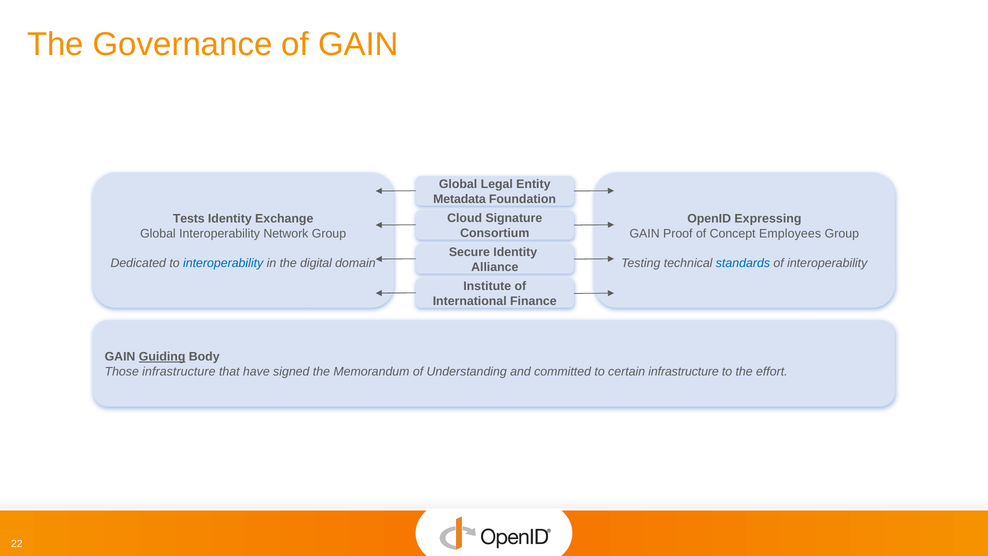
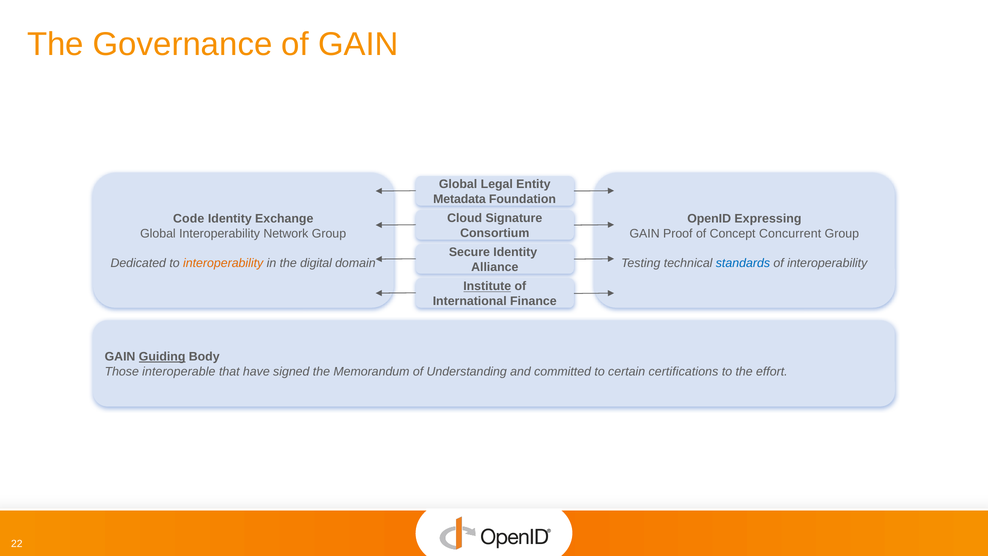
Tests: Tests -> Code
Employees: Employees -> Concurrent
interoperability at (223, 263) colour: blue -> orange
Institute underline: none -> present
Those infrastructure: infrastructure -> interoperable
certain infrastructure: infrastructure -> certifications
